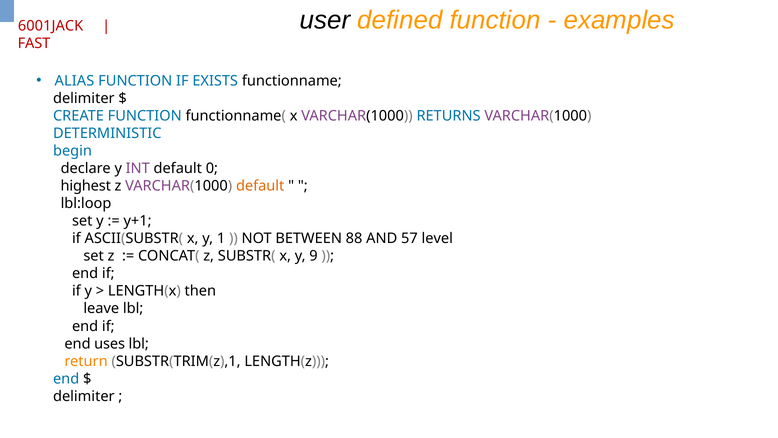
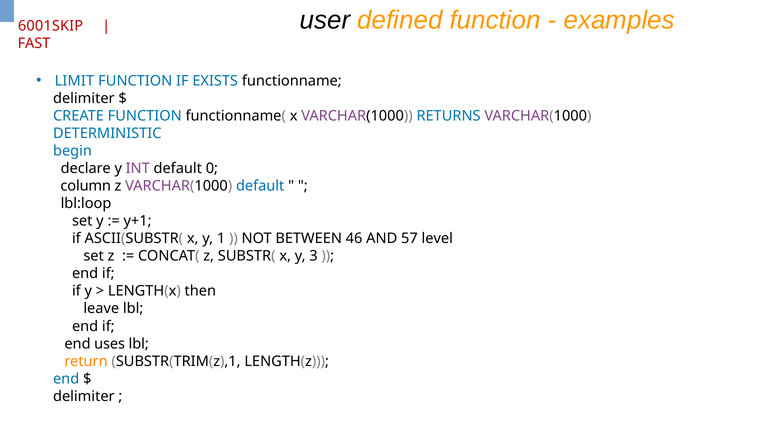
6001JACK: 6001JACK -> 6001SKIP
ALIAS: ALIAS -> LIMIT
highest: highest -> column
default at (260, 186) colour: orange -> blue
88: 88 -> 46
9: 9 -> 3
